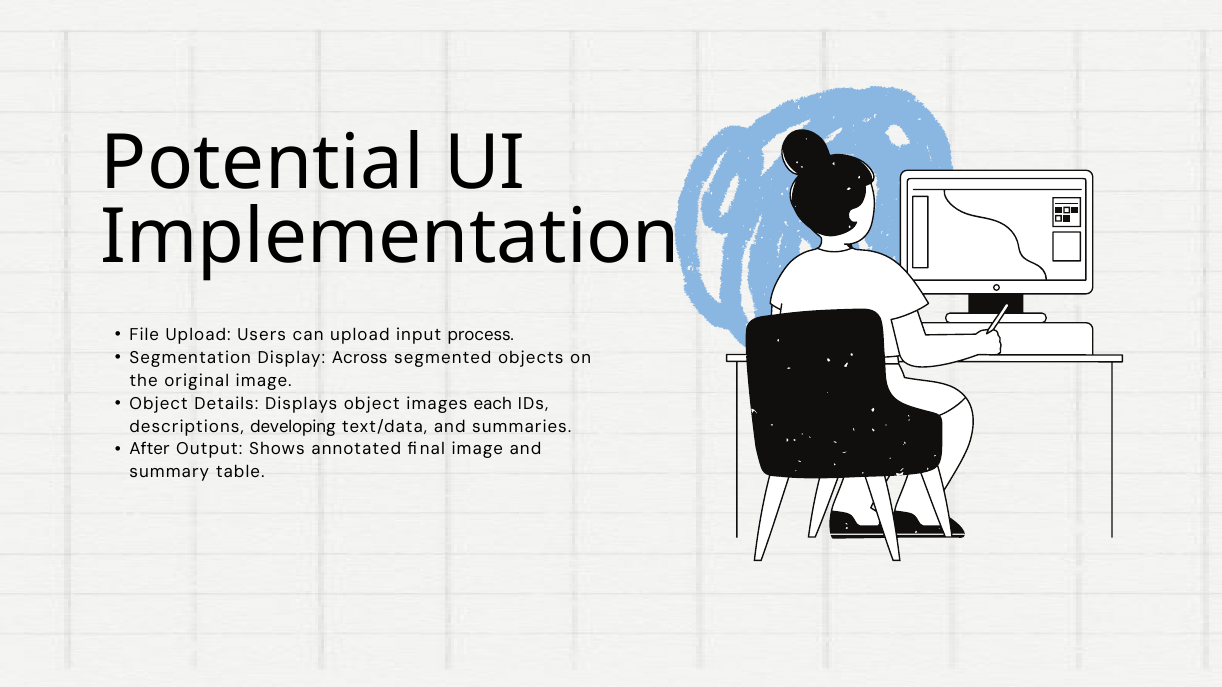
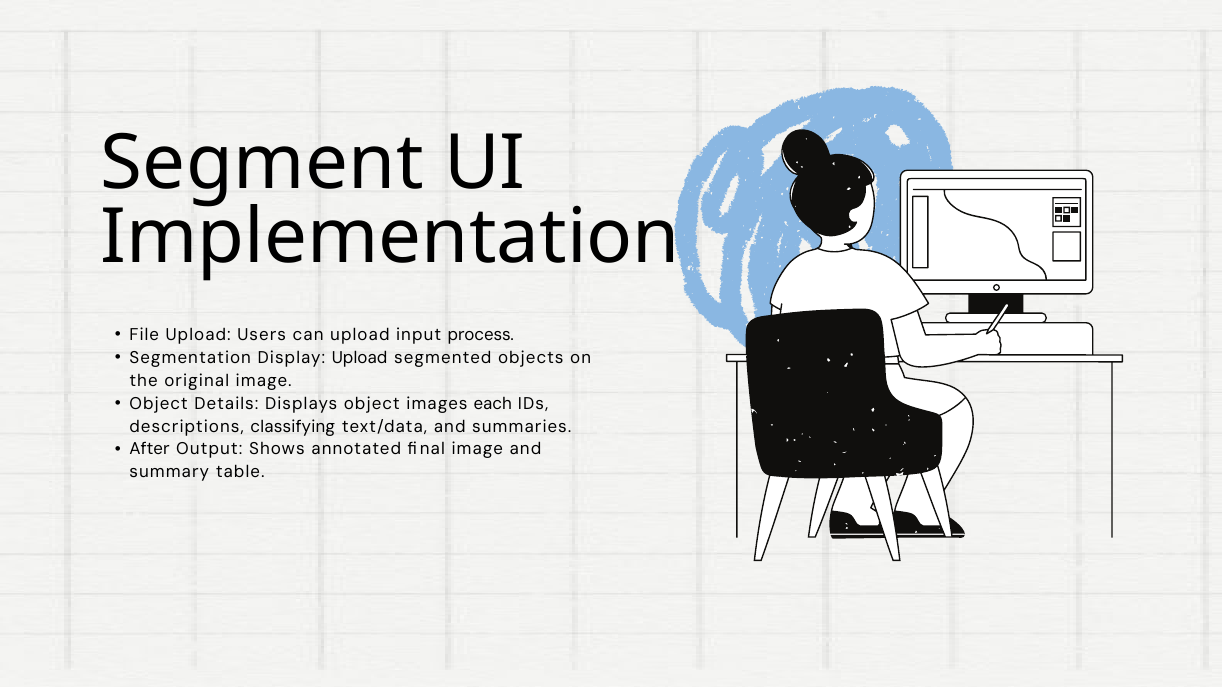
Potential: Potential -> Segment
Display Across: Across -> Upload
developing: developing -> classifying
